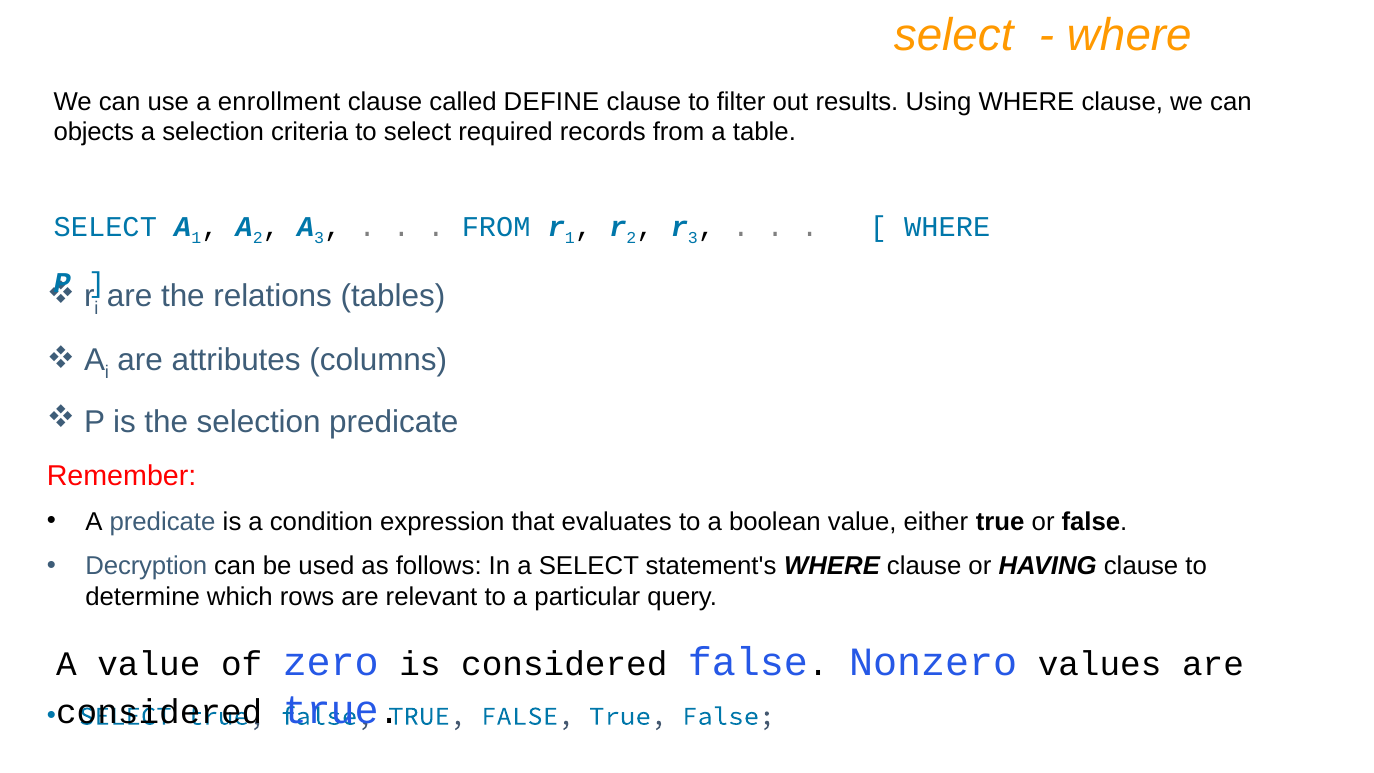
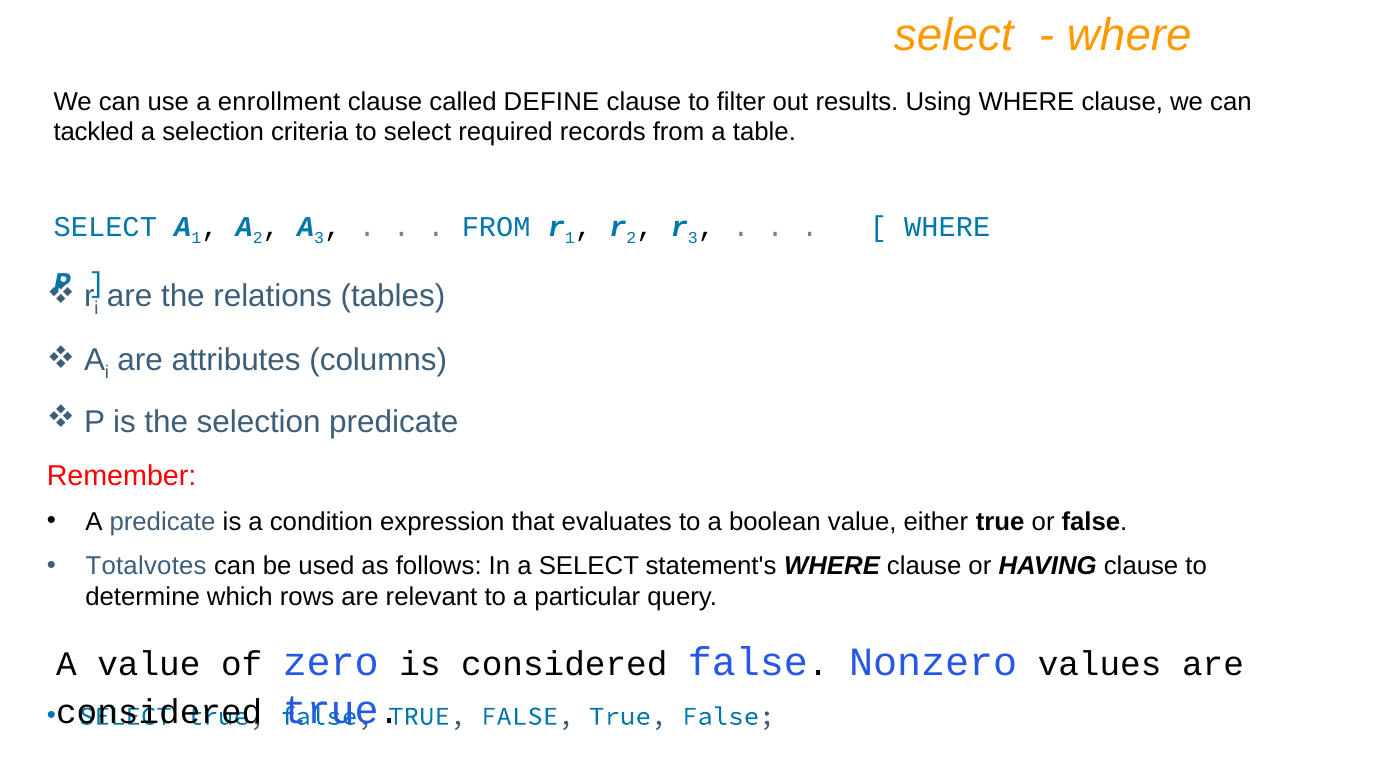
objects: objects -> tackled
Decryption: Decryption -> Totalvotes
